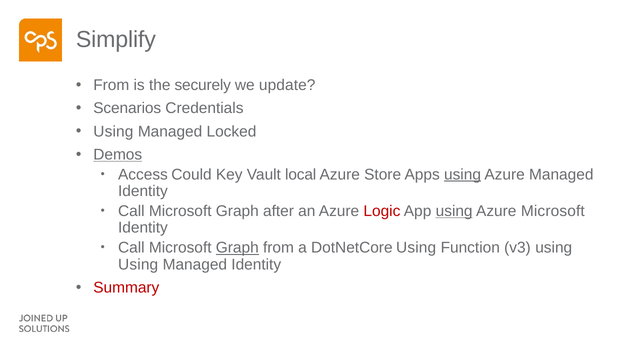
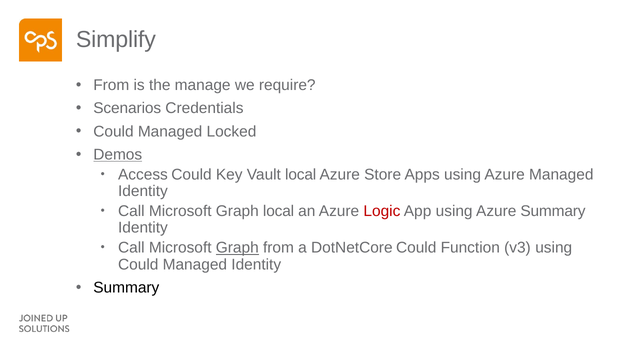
securely: securely -> manage
update: update -> require
Using at (113, 131): Using -> Could
using at (463, 174) underline: present -> none
Graph after: after -> local
using at (454, 211) underline: present -> none
Azure Microsoft: Microsoft -> Summary
DotNetCore Using: Using -> Could
Using at (138, 264): Using -> Could
Summary at (126, 287) colour: red -> black
